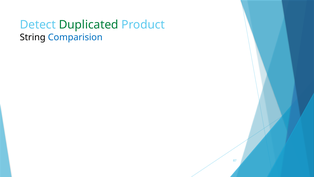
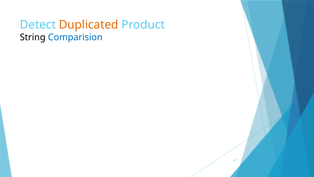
Duplicated colour: green -> orange
